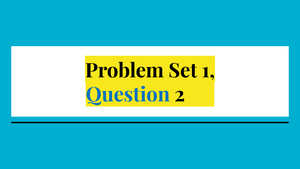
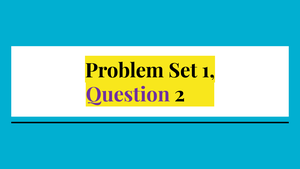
Question colour: blue -> purple
